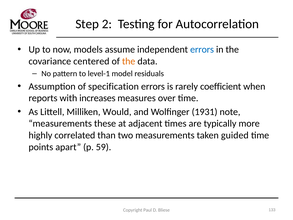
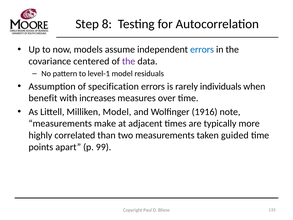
2: 2 -> 8
the at (129, 61) colour: orange -> purple
coefficient: coefficient -> individuals
reports: reports -> benefit
Milliken Would: Would -> Model
1931: 1931 -> 1916
these: these -> make
59: 59 -> 99
